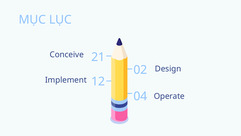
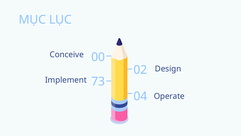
21: 21 -> 00
12: 12 -> 73
